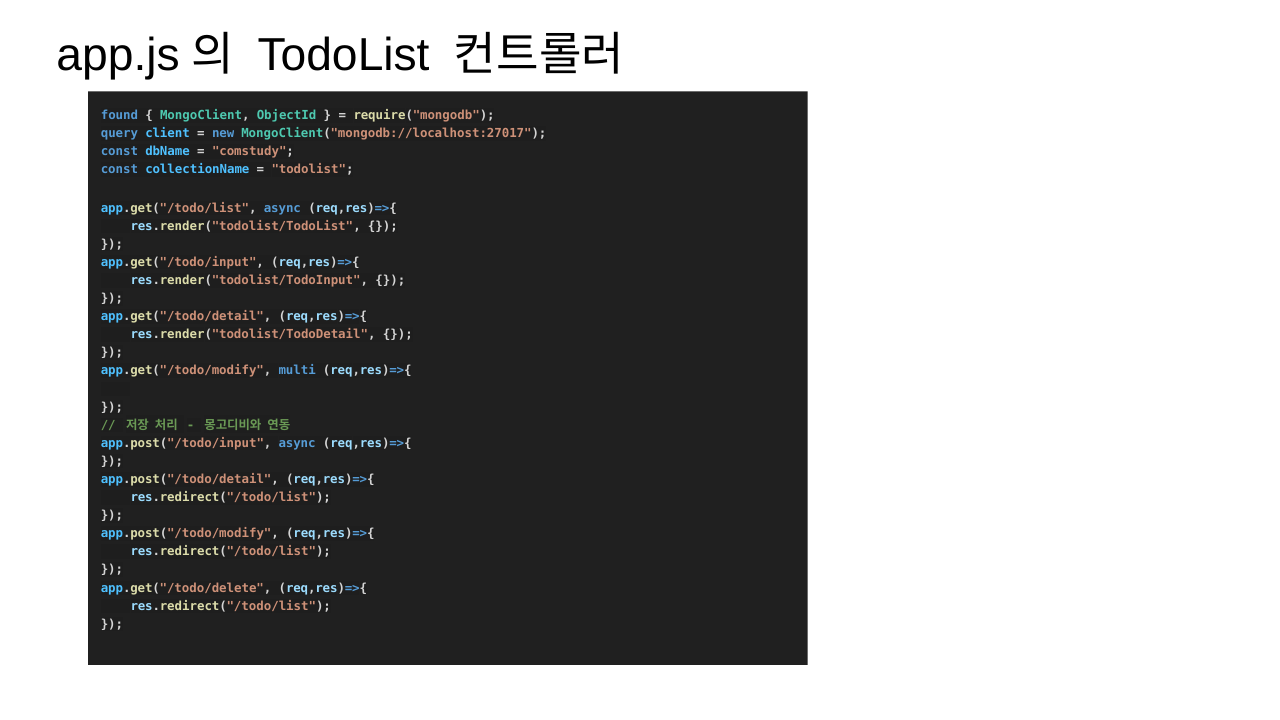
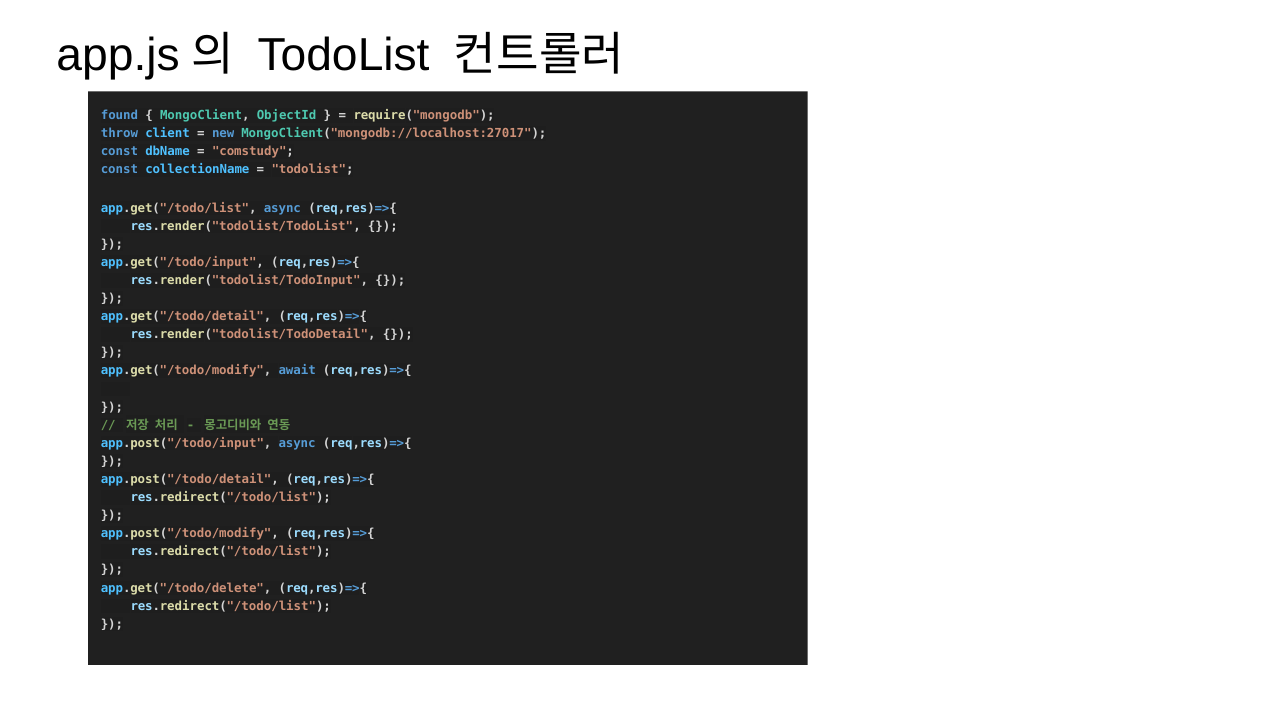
query: query -> throw
multi: multi -> await
